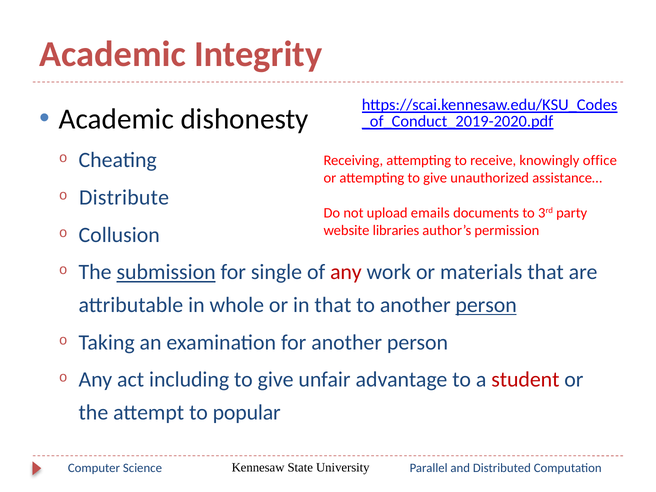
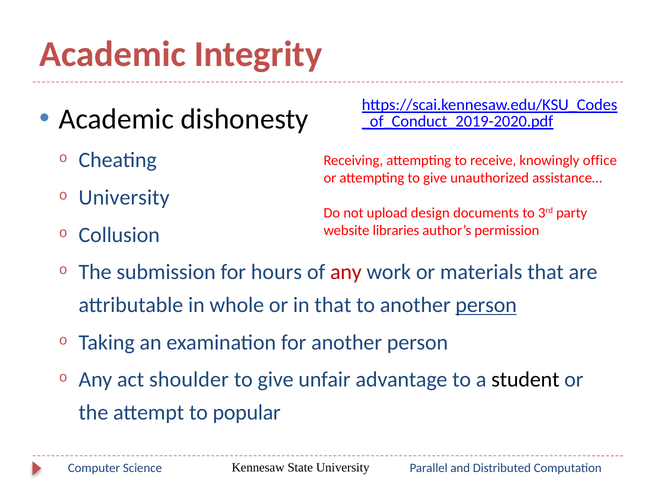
Distribute at (124, 198): Distribute -> University
emails: emails -> design
submission underline: present -> none
single: single -> hours
including: including -> shoulder
student colour: red -> black
